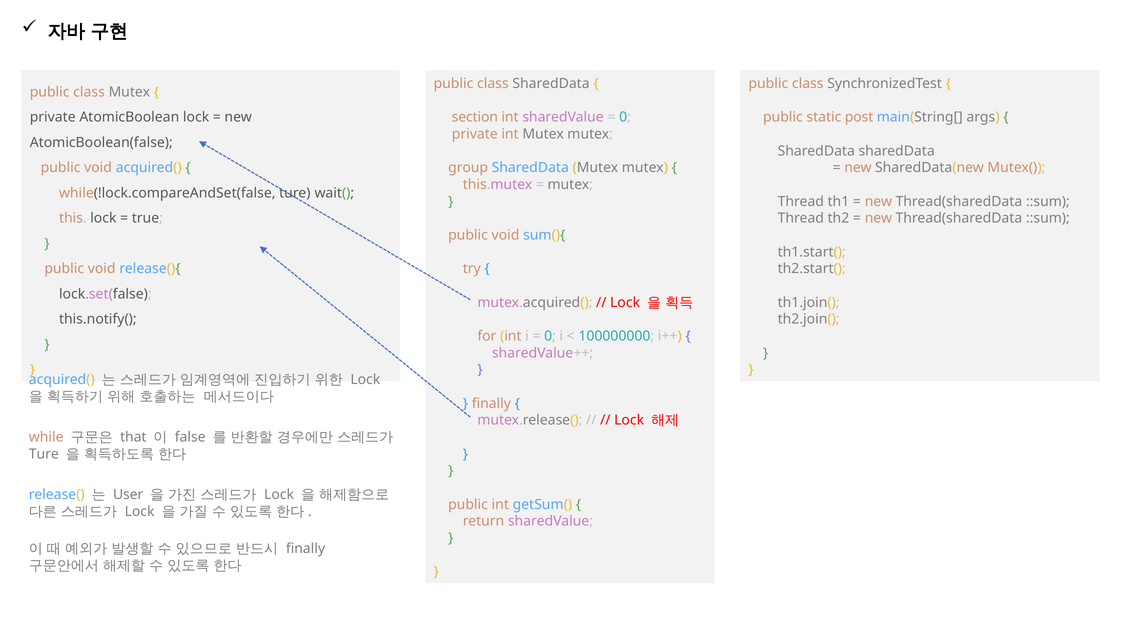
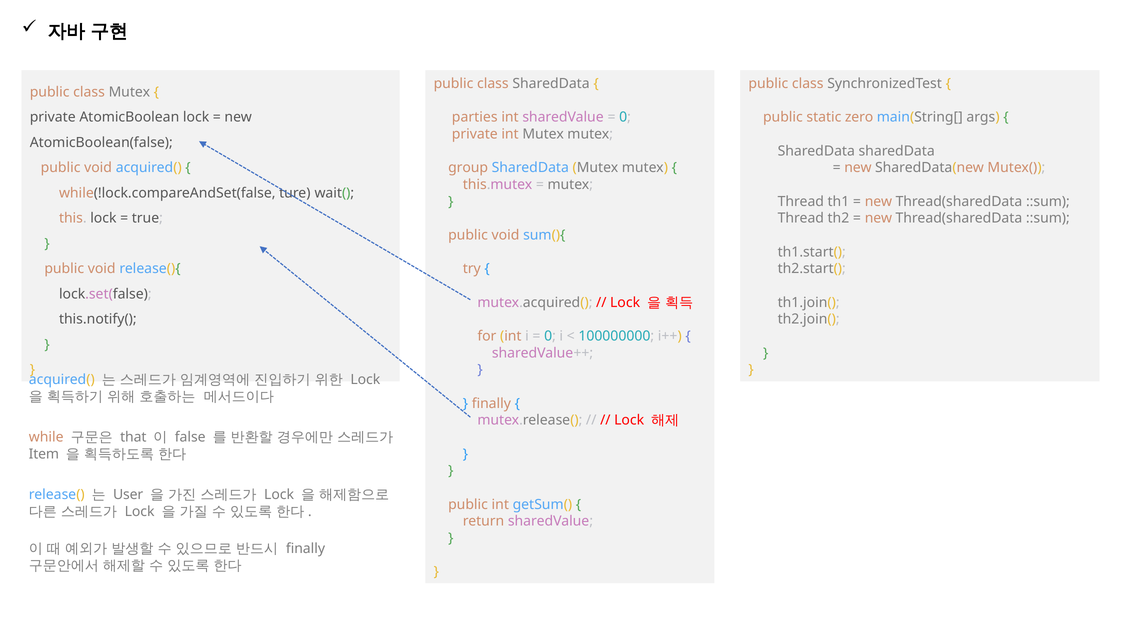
section: section -> parties
post: post -> zero
Ture at (44, 454): Ture -> Item
